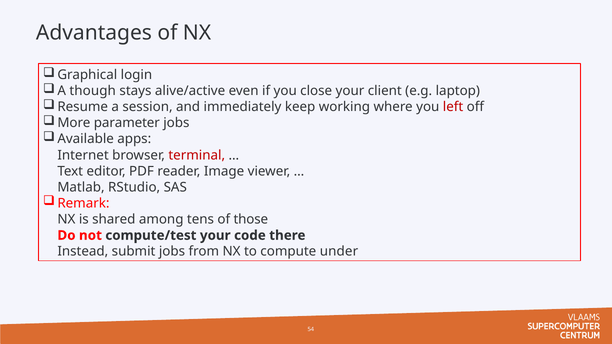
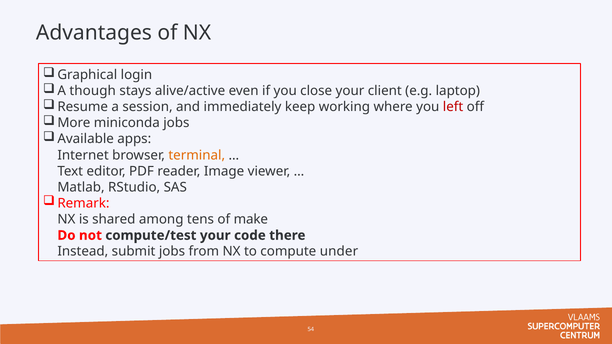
parameter: parameter -> miniconda
terminal colour: red -> orange
those: those -> make
